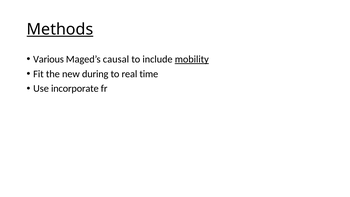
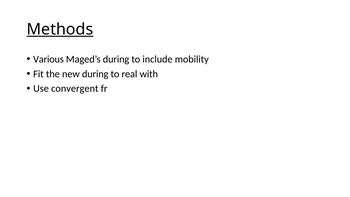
Maged’s causal: causal -> during
mobility underline: present -> none
time: time -> with
incorporate: incorporate -> convergent
